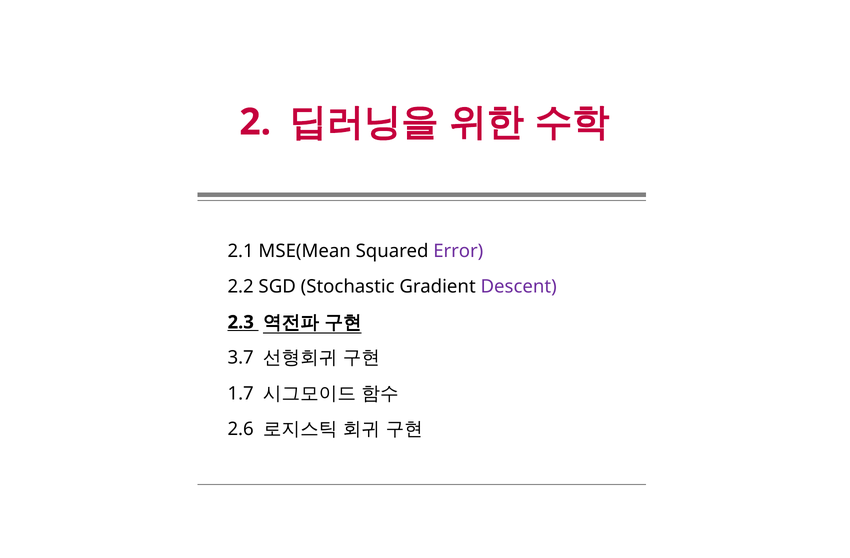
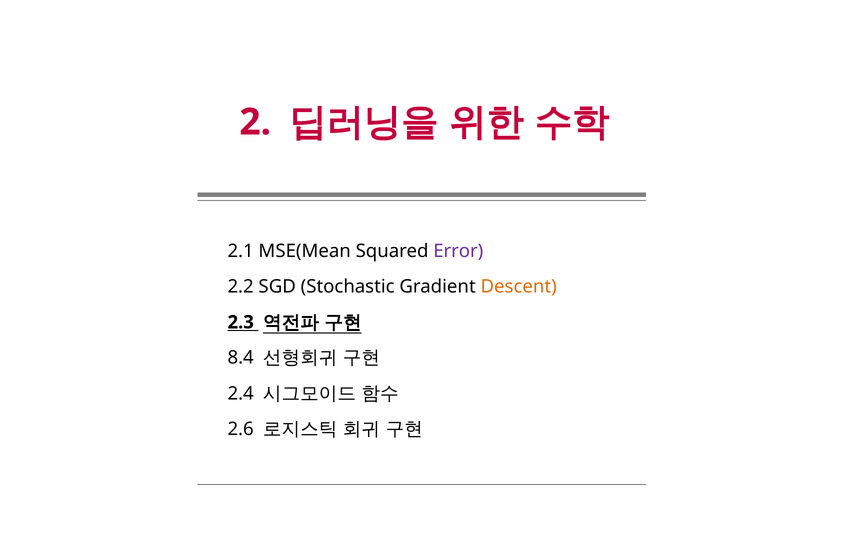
Descent colour: purple -> orange
3.7: 3.7 -> 8.4
1.7: 1.7 -> 2.4
